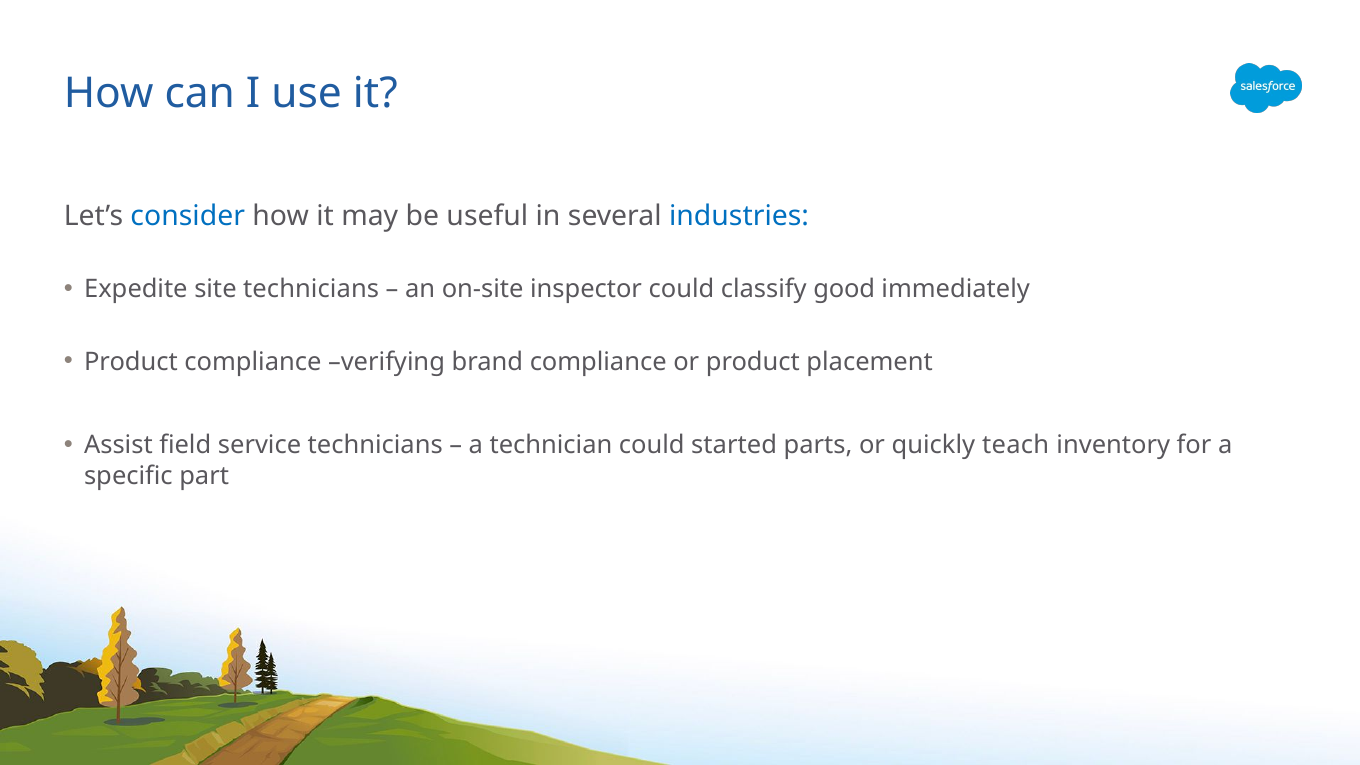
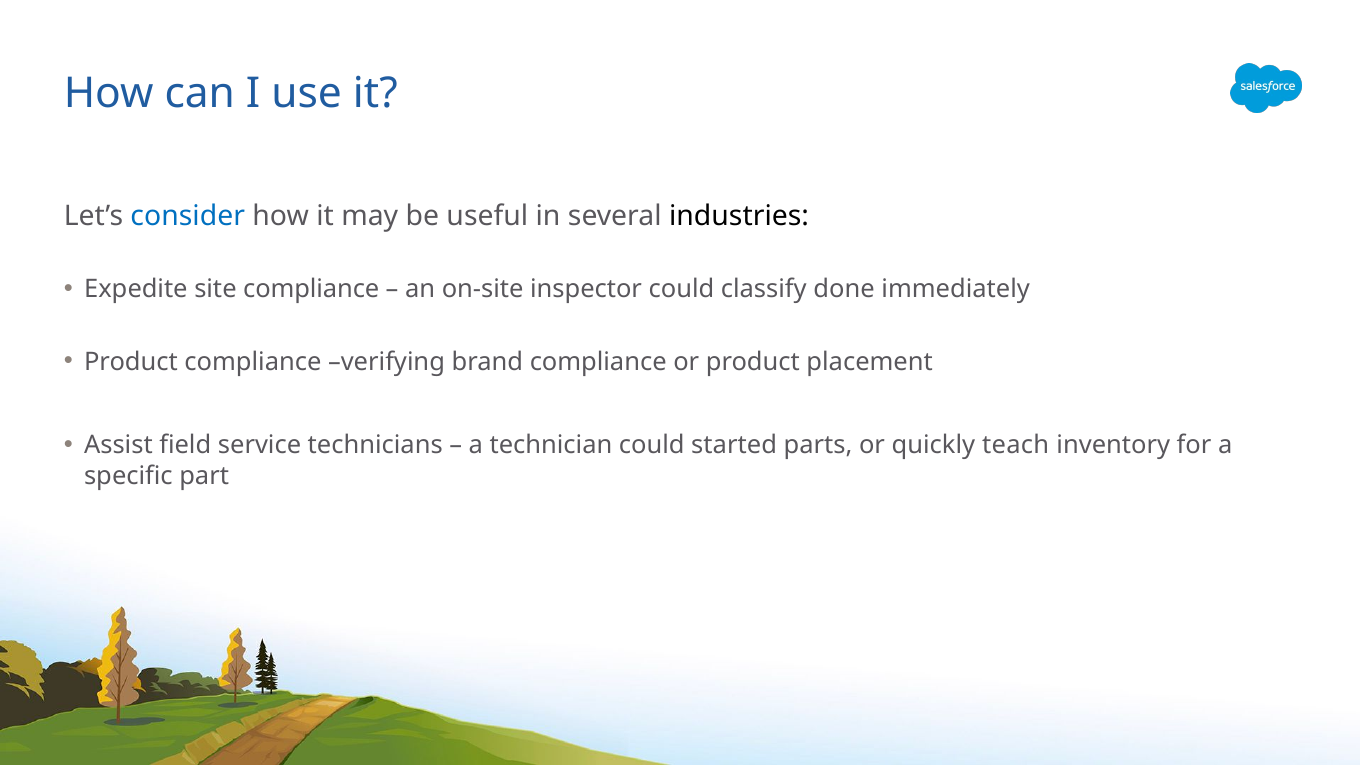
industries colour: blue -> black
site technicians: technicians -> compliance
good: good -> done
